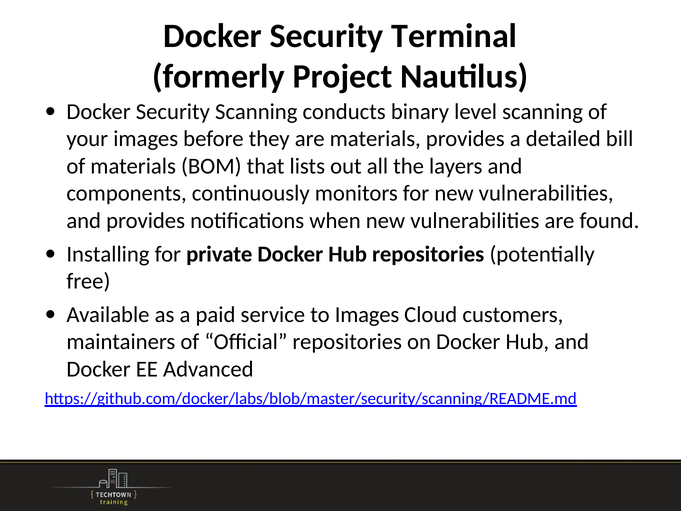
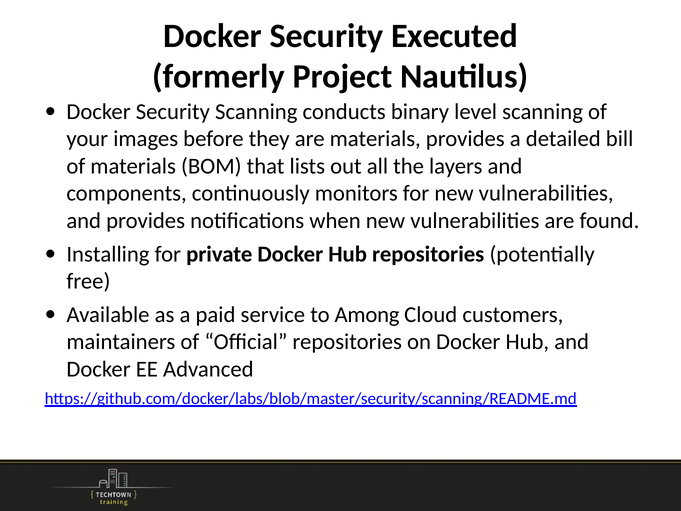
Terminal: Terminal -> Executed
to Images: Images -> Among
